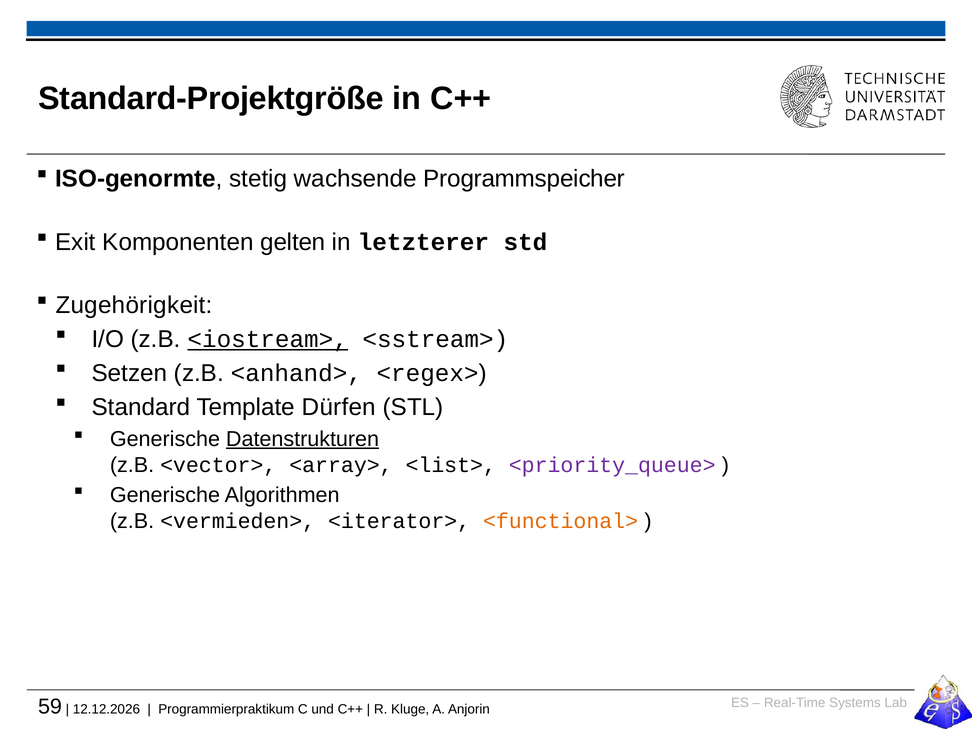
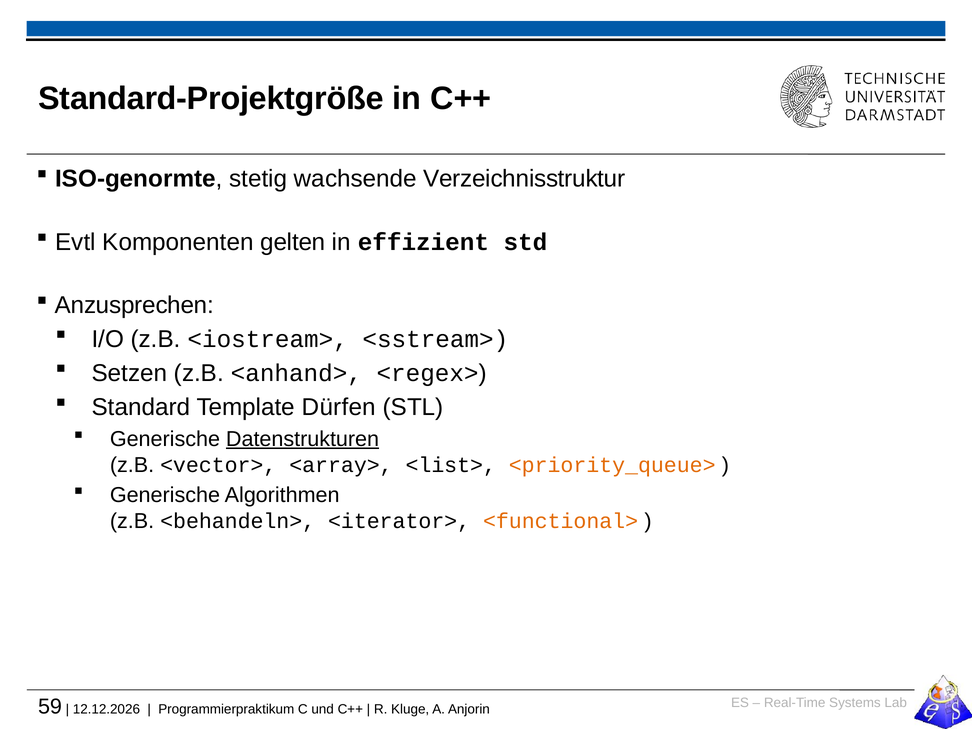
Programmspeicher: Programmspeicher -> Verzeichnisstruktur
Exit: Exit -> Evtl
letzterer: letzterer -> effizient
Zugehörigkeit: Zugehörigkeit -> Anzusprechen
<iostream> underline: present -> none
<priority_queue> colour: purple -> orange
<vermieden>: <vermieden> -> <behandeln>
